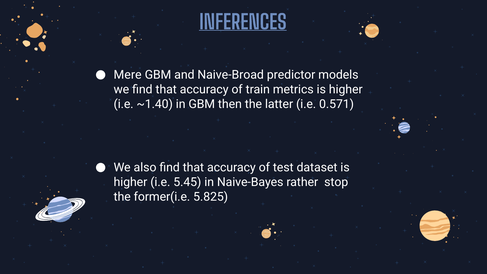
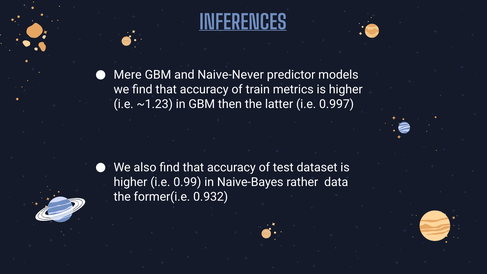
Naive-Broad: Naive-Broad -> Naive-Never
~1.40: ~1.40 -> ~1.23
0.571: 0.571 -> 0.997
5.45: 5.45 -> 0.99
stop: stop -> data
5.825: 5.825 -> 0.932
